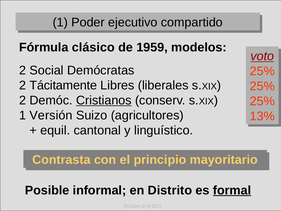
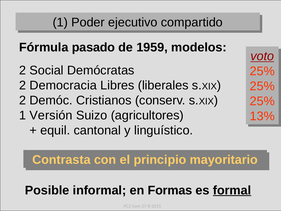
clásico: clásico -> pasado
Tácitamente: Tácitamente -> Democracia
Cristianos underline: present -> none
Distrito: Distrito -> Formas
